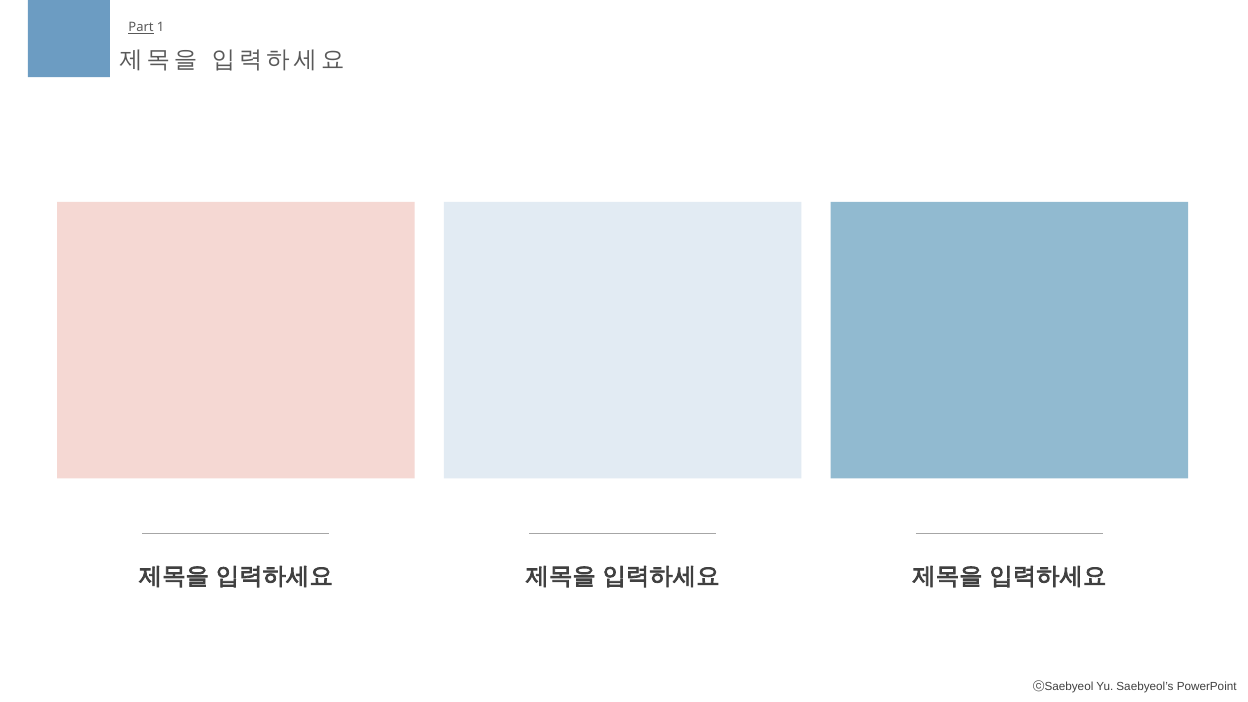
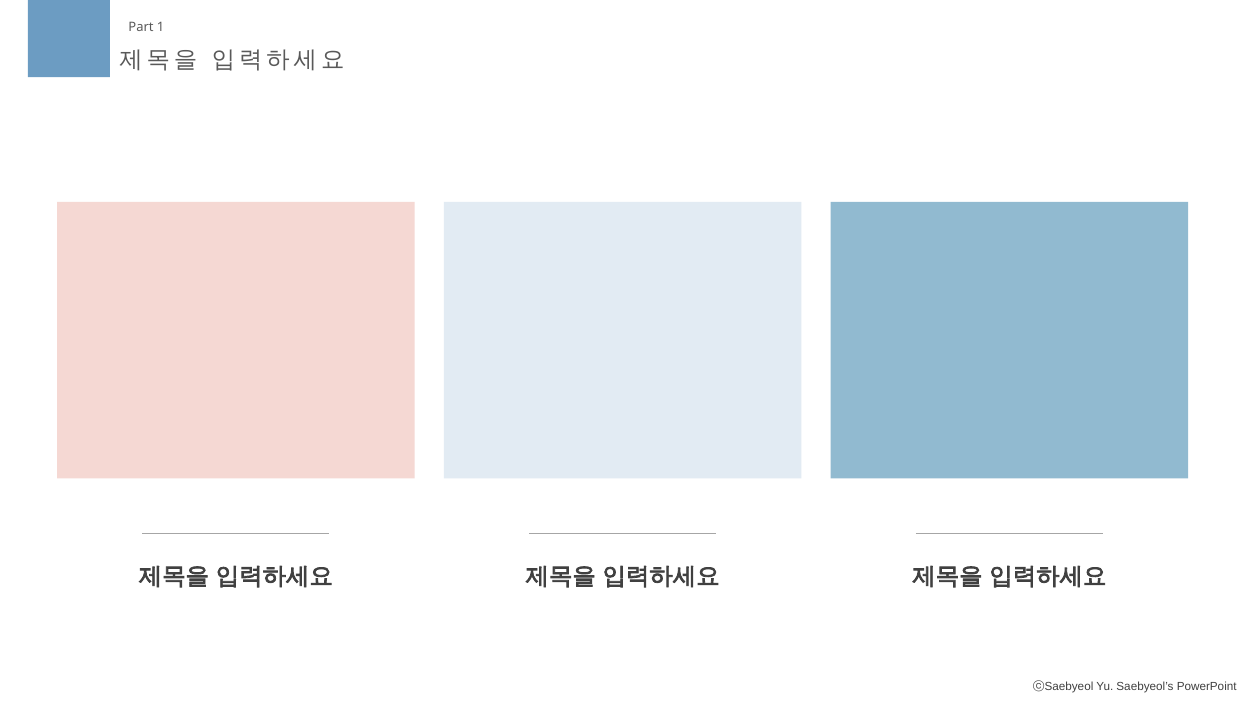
Part underline: present -> none
